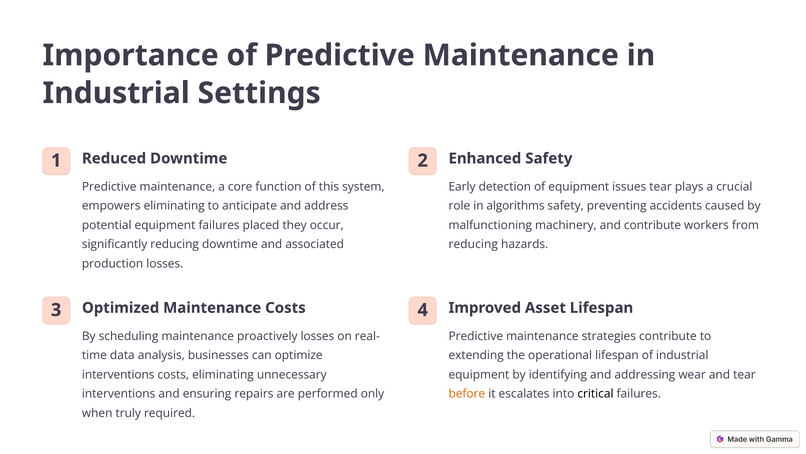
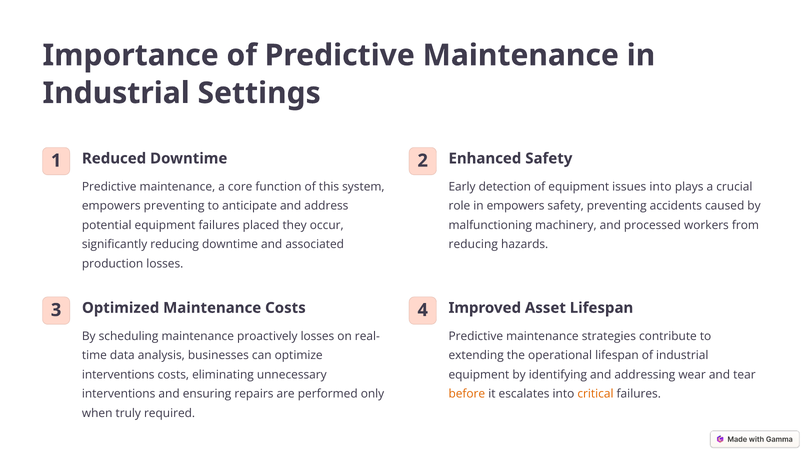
issues tear: tear -> into
empowers eliminating: eliminating -> preventing
in algorithms: algorithms -> empowers
and contribute: contribute -> processed
critical colour: black -> orange
